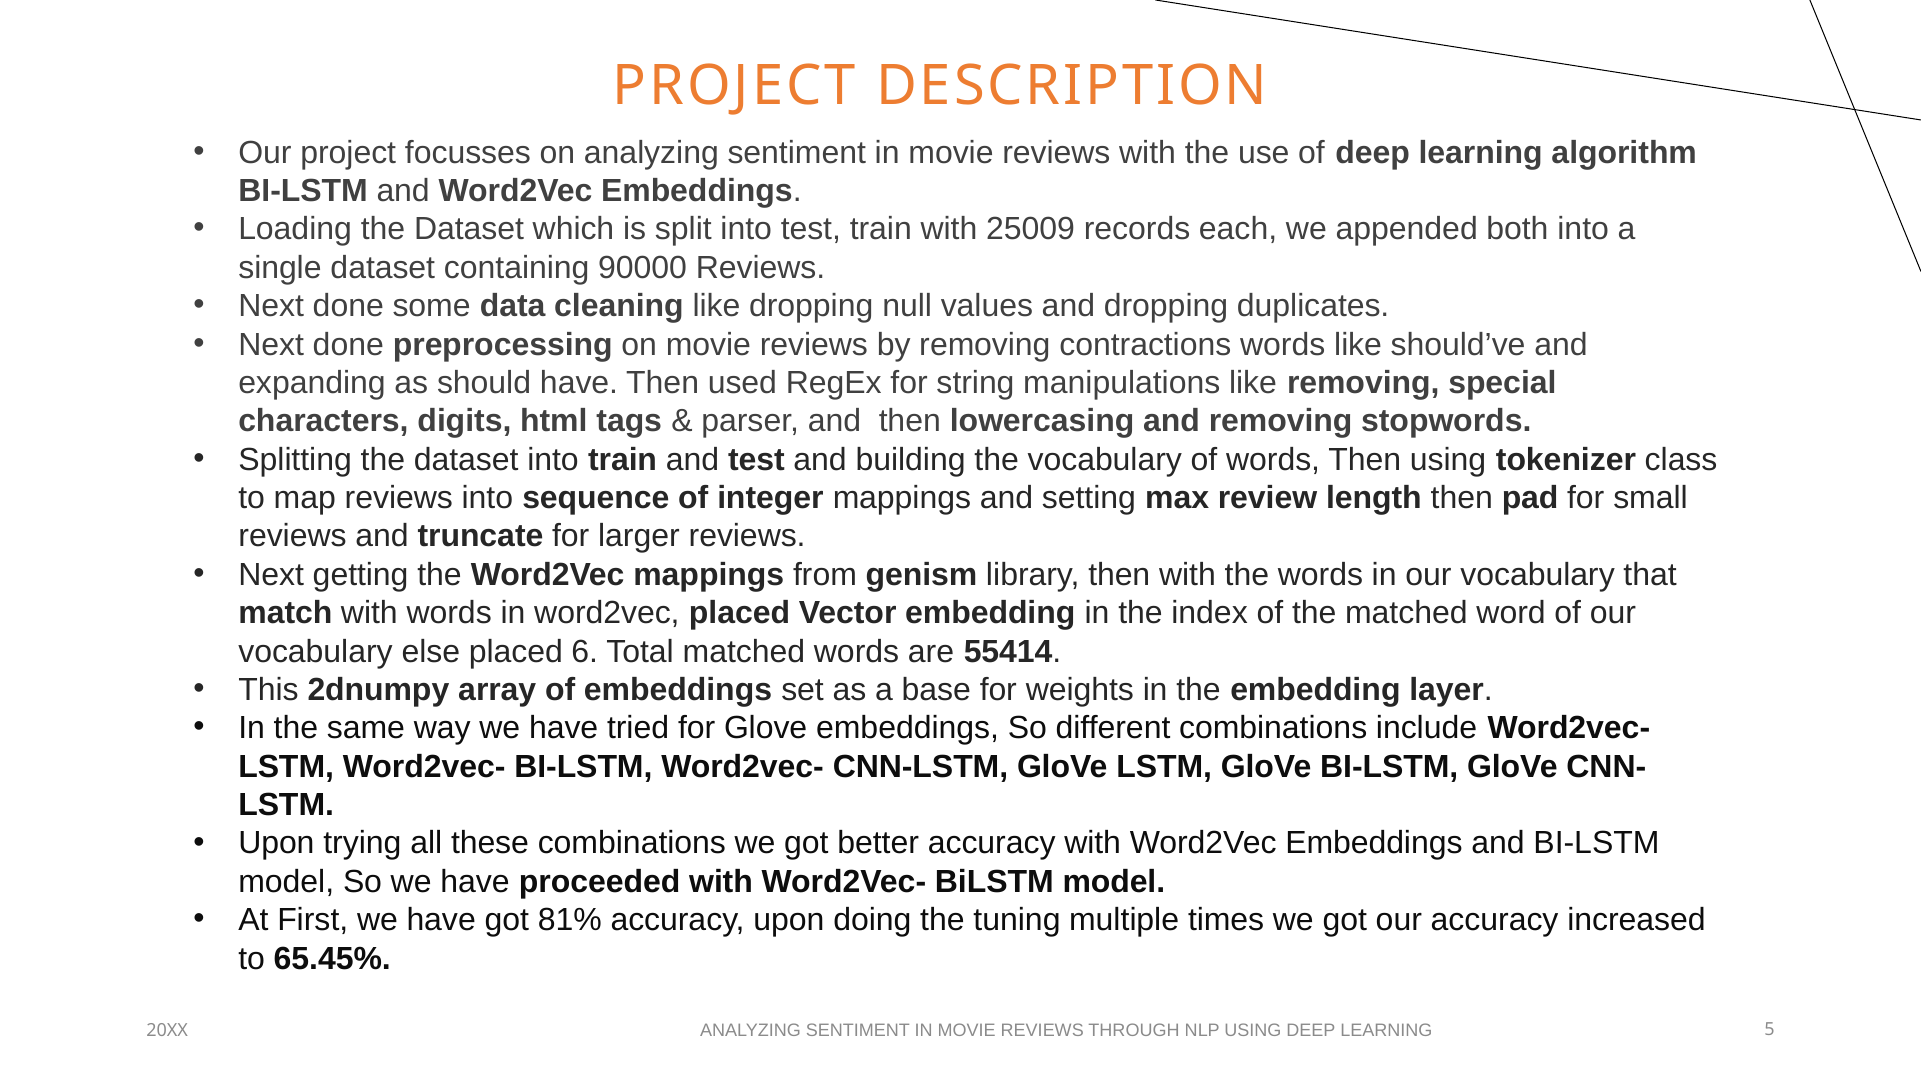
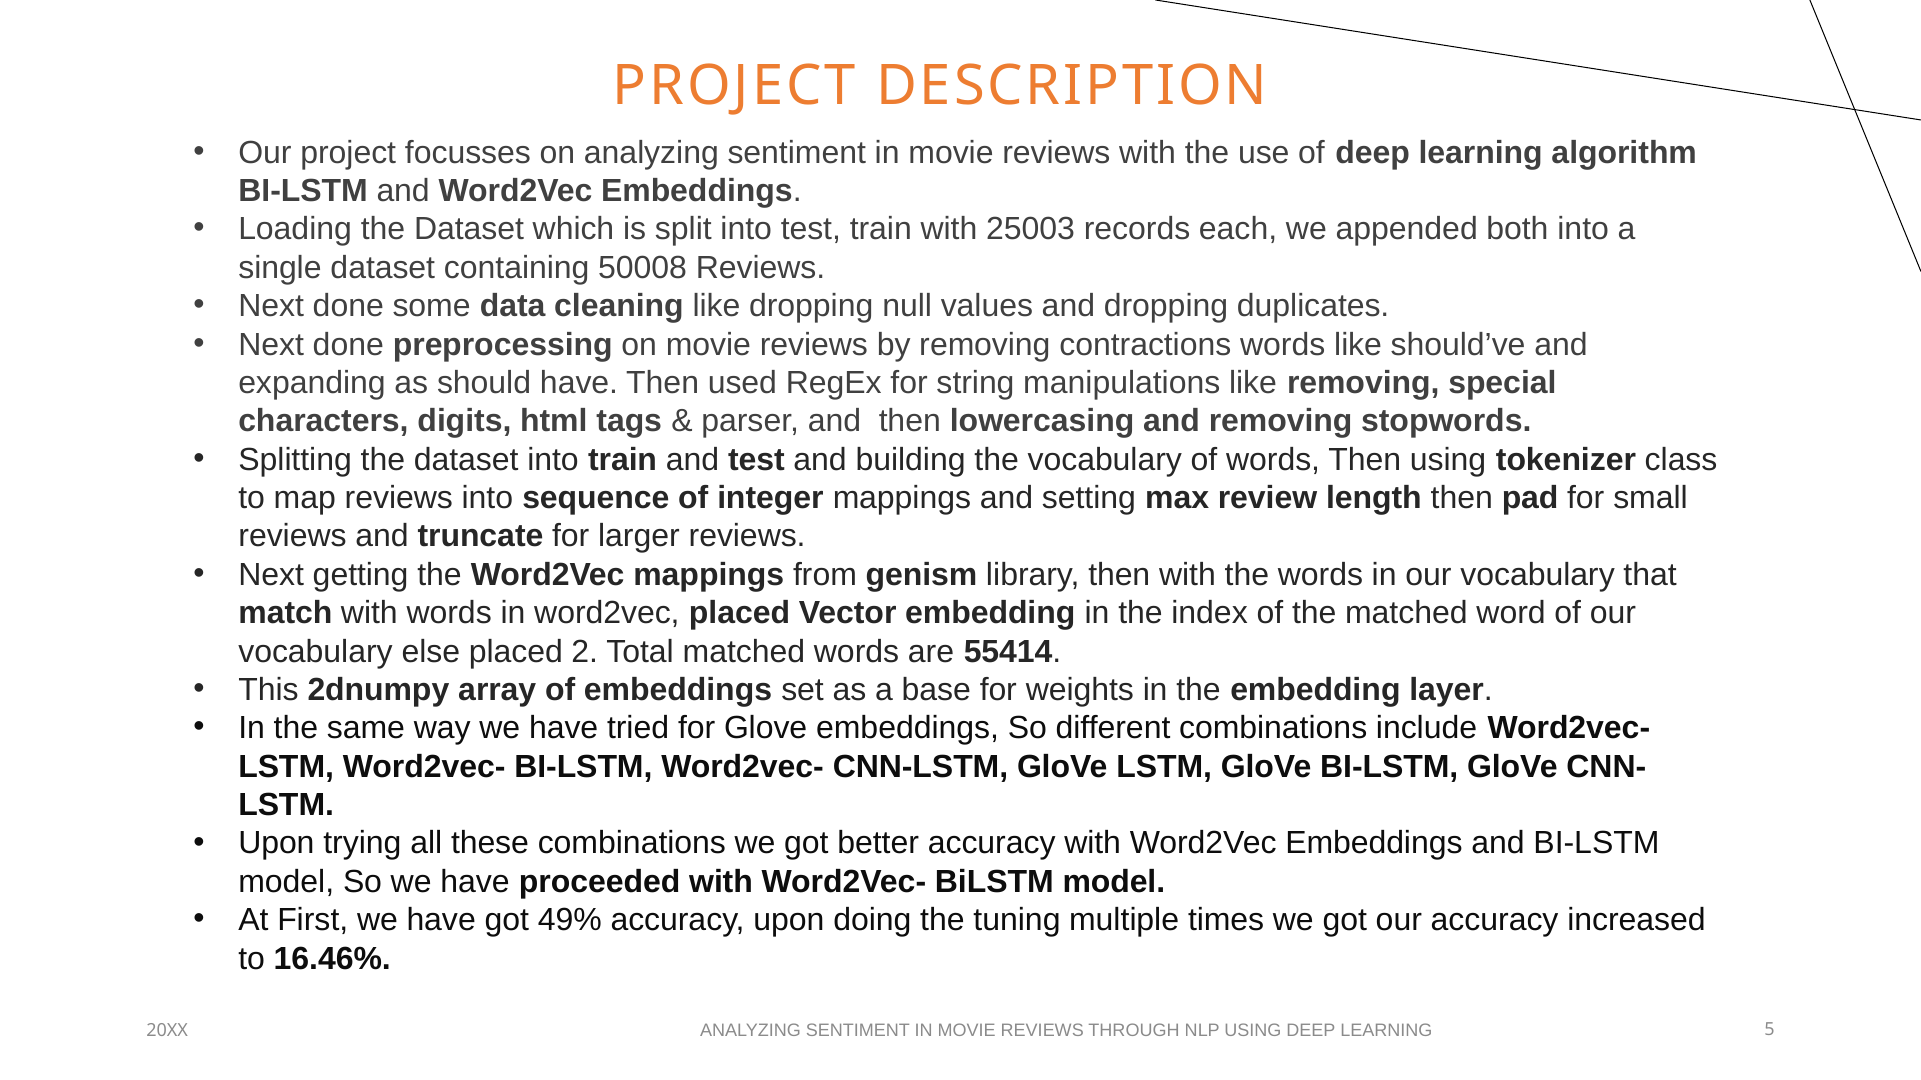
25009: 25009 -> 25003
90000: 90000 -> 50008
6: 6 -> 2
81%: 81% -> 49%
65.45%: 65.45% -> 16.46%
